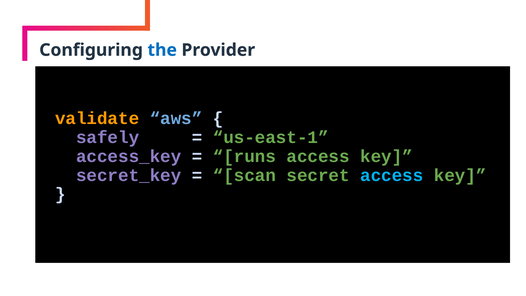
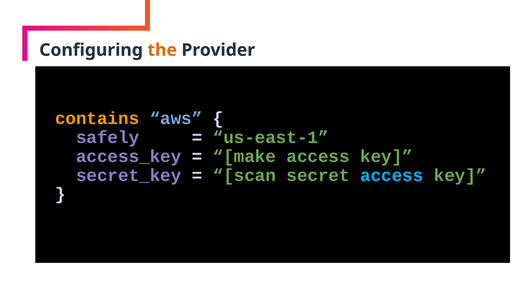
the colour: blue -> orange
validate: validate -> contains
runs: runs -> make
